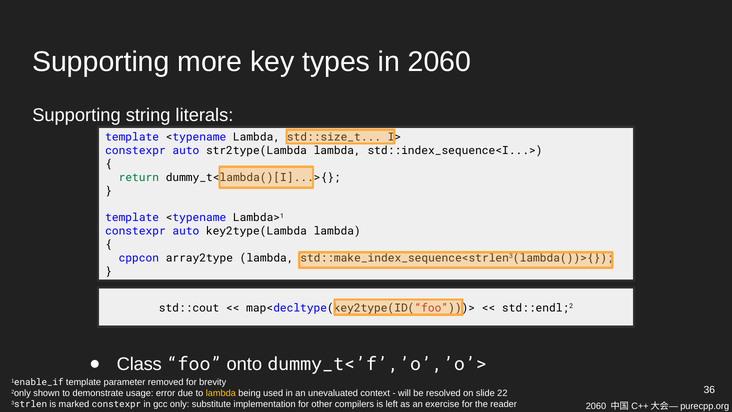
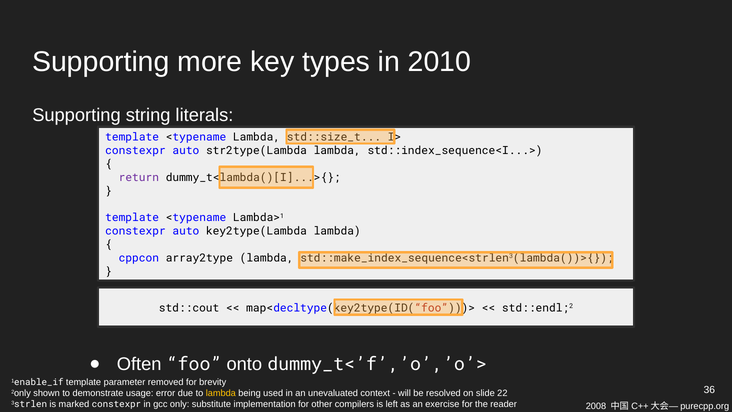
in 2060: 2060 -> 2010
return colour: green -> purple
Class: Class -> Often
2060 at (596, 406): 2060 -> 2008
